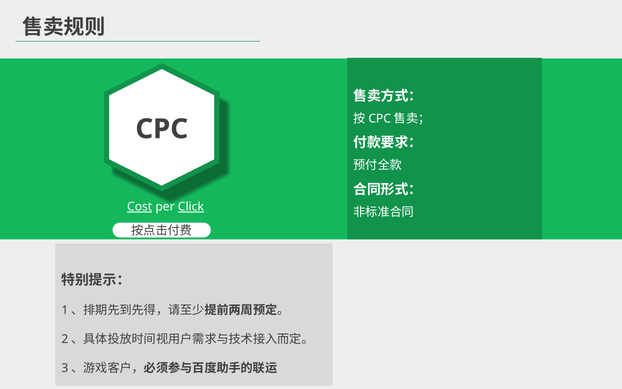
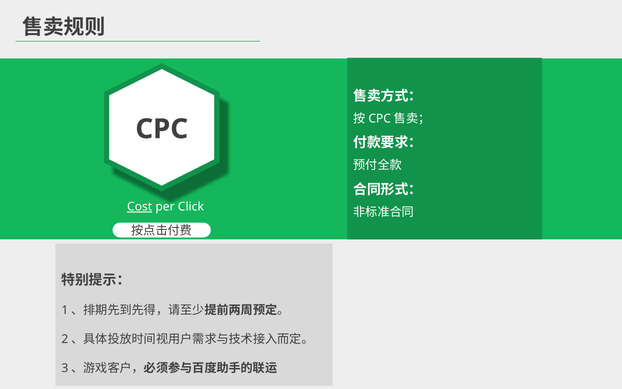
Click underline: present -> none
